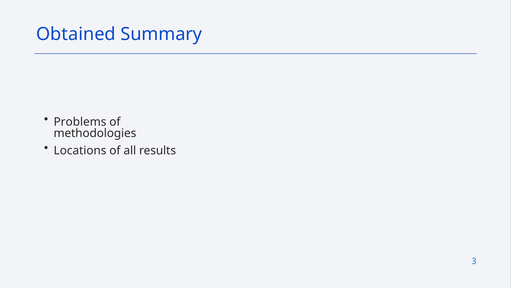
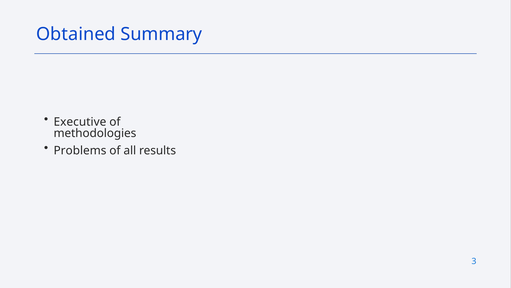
Problems: Problems -> Executive
Locations: Locations -> Problems
